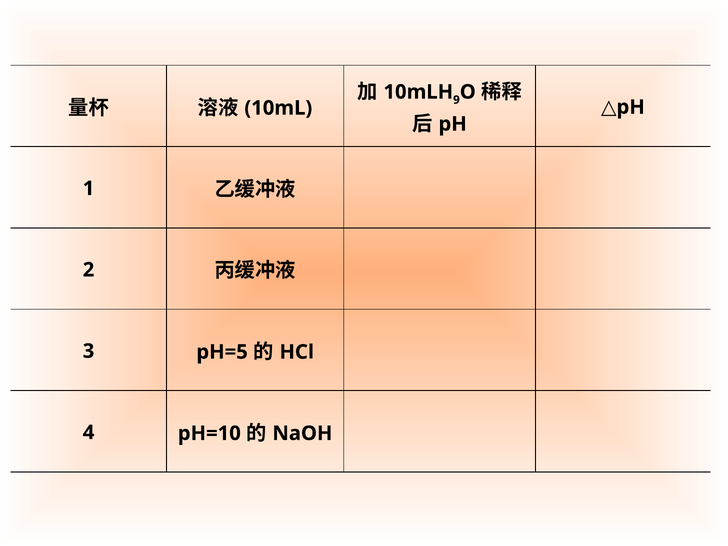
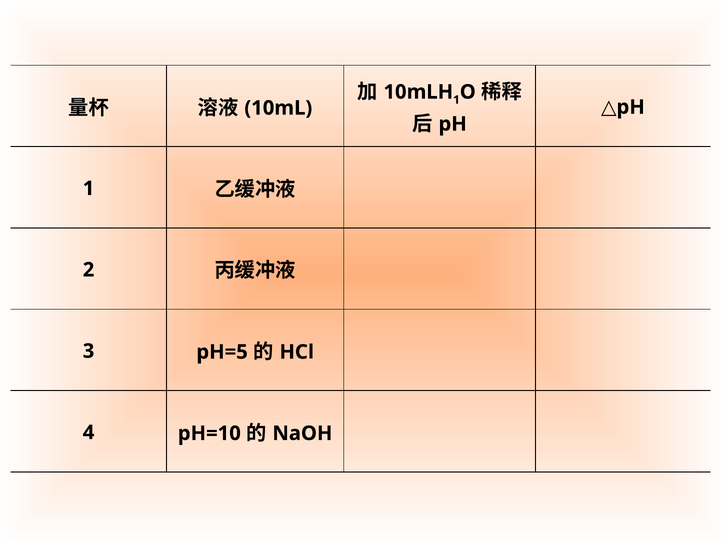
9 at (456, 100): 9 -> 1
